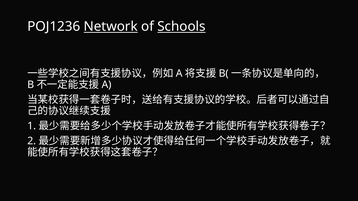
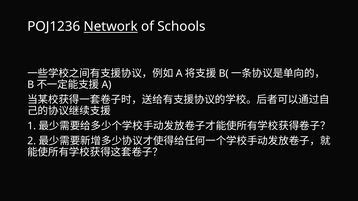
Schools underline: present -> none
